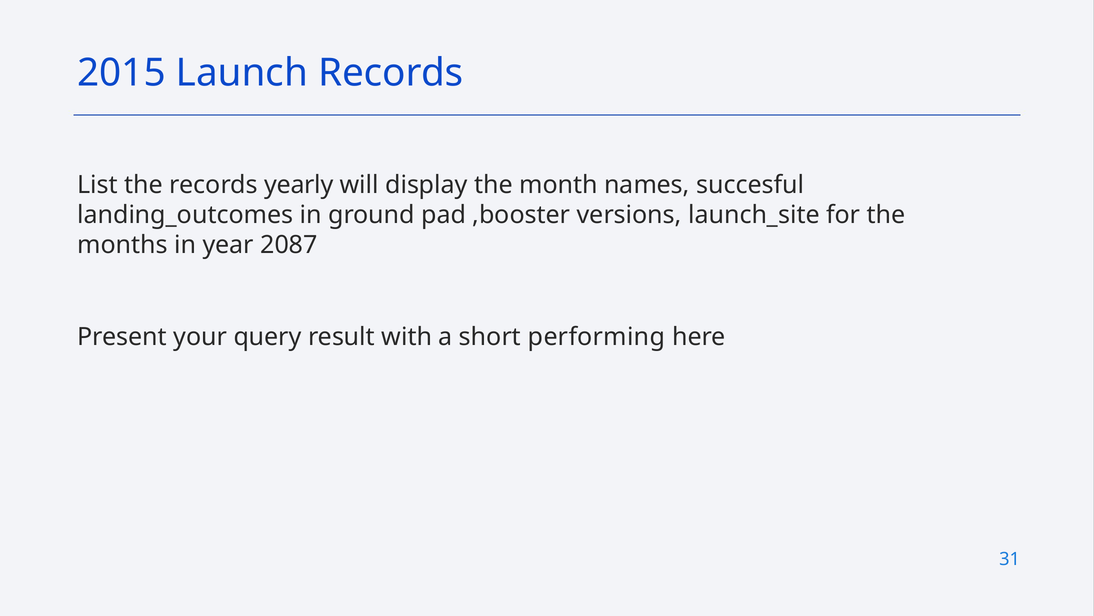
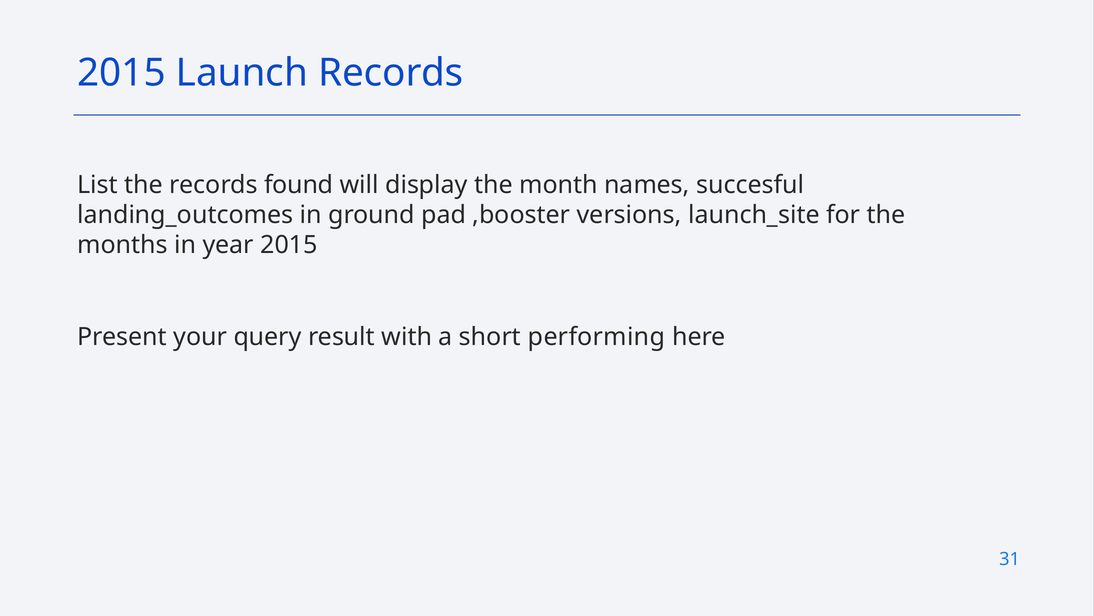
yearly: yearly -> found
year 2087: 2087 -> 2015
